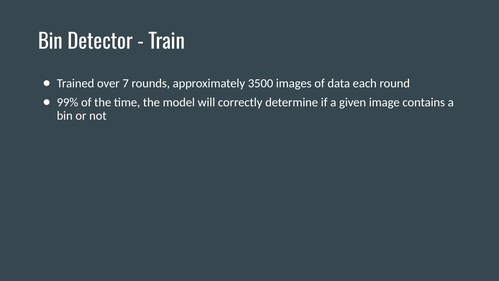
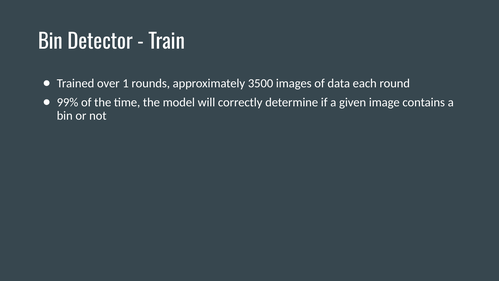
7: 7 -> 1
